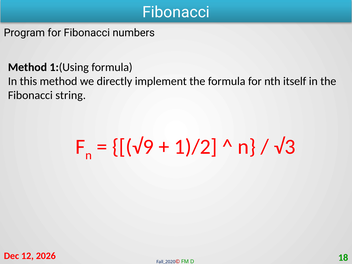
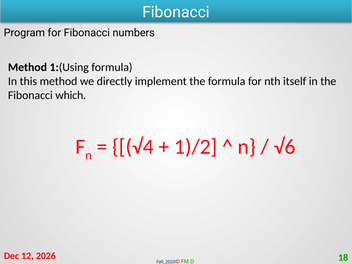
string: string -> which
√9: √9 -> √4
√3: √3 -> √6
